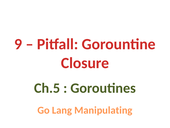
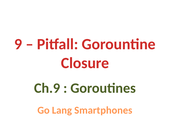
Ch.5: Ch.5 -> Ch.9
Manipulating: Manipulating -> Smartphones
